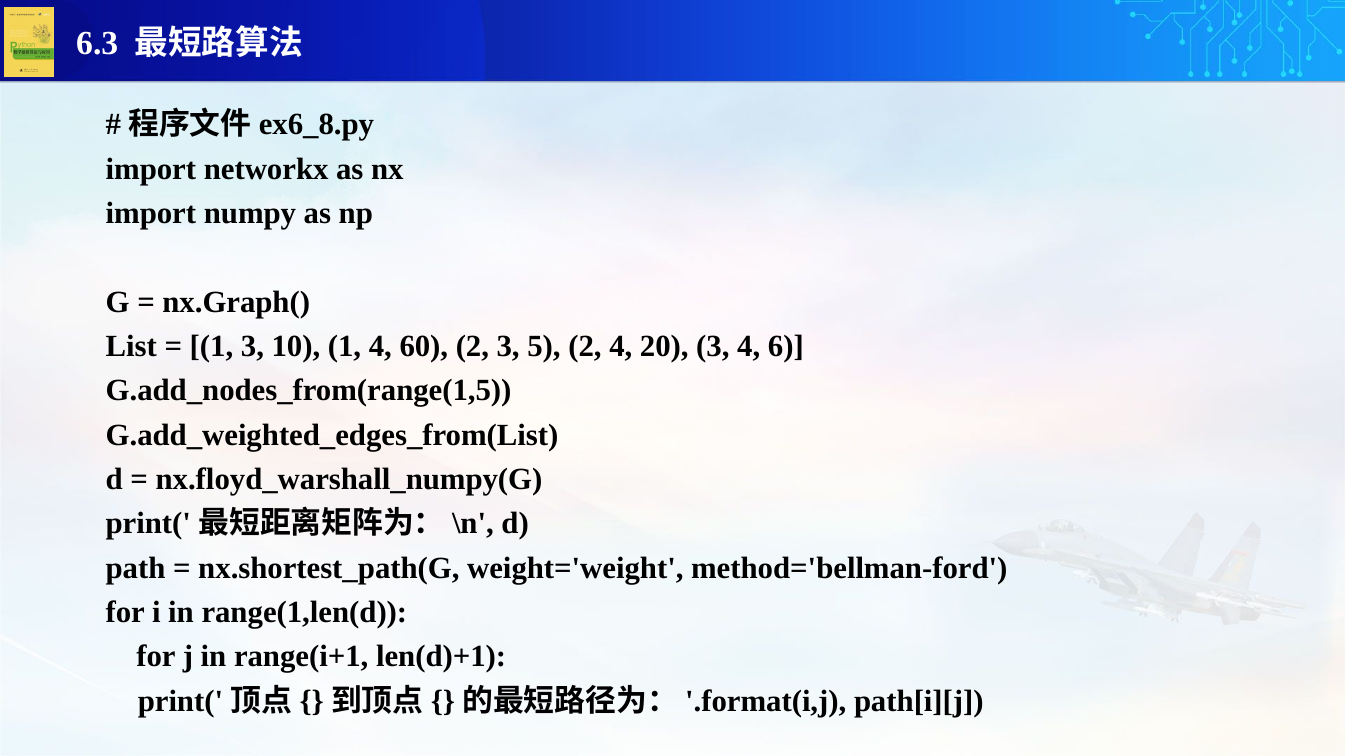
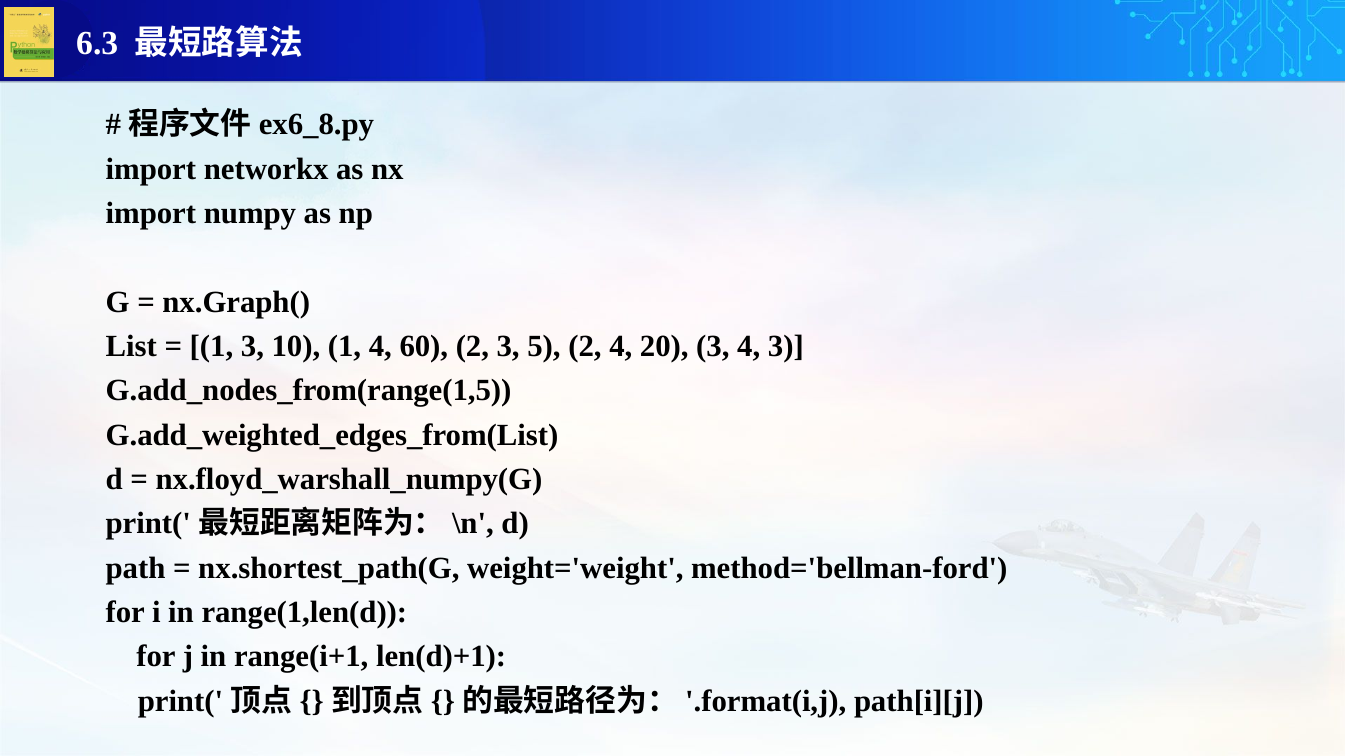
4 6: 6 -> 3
